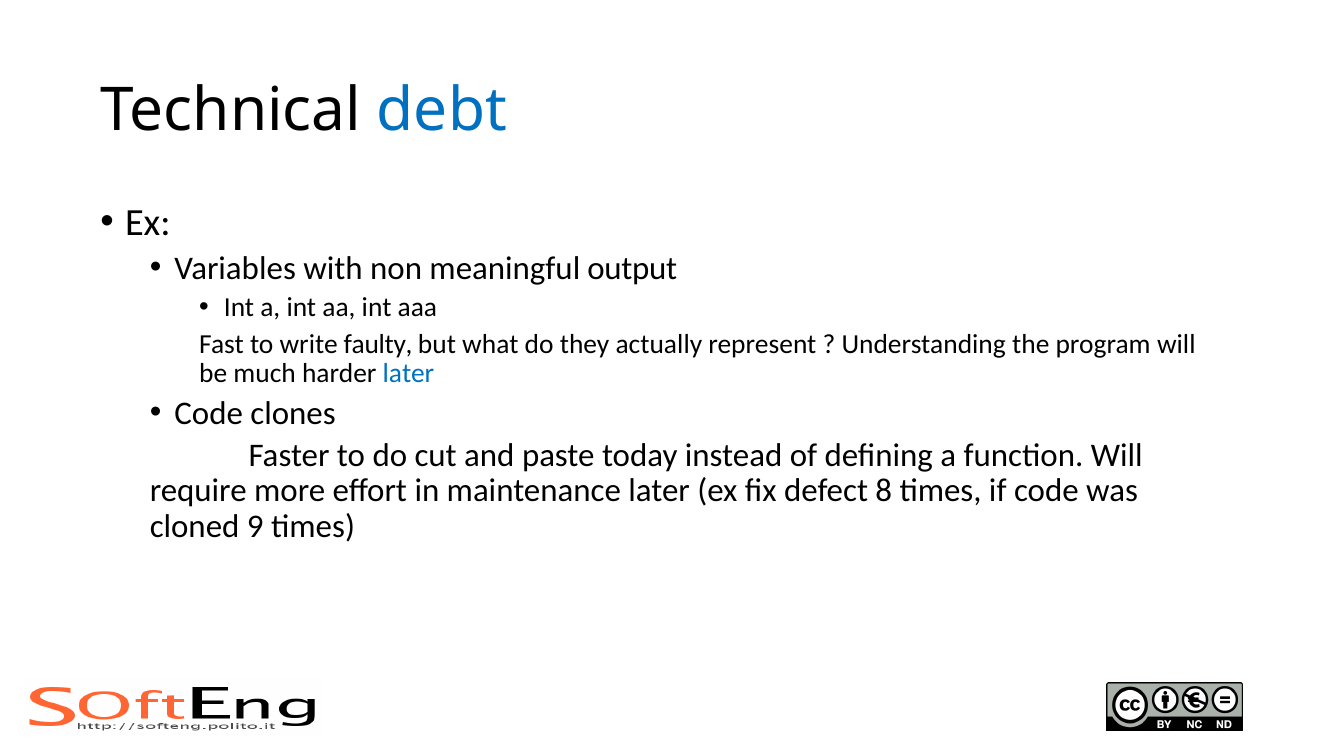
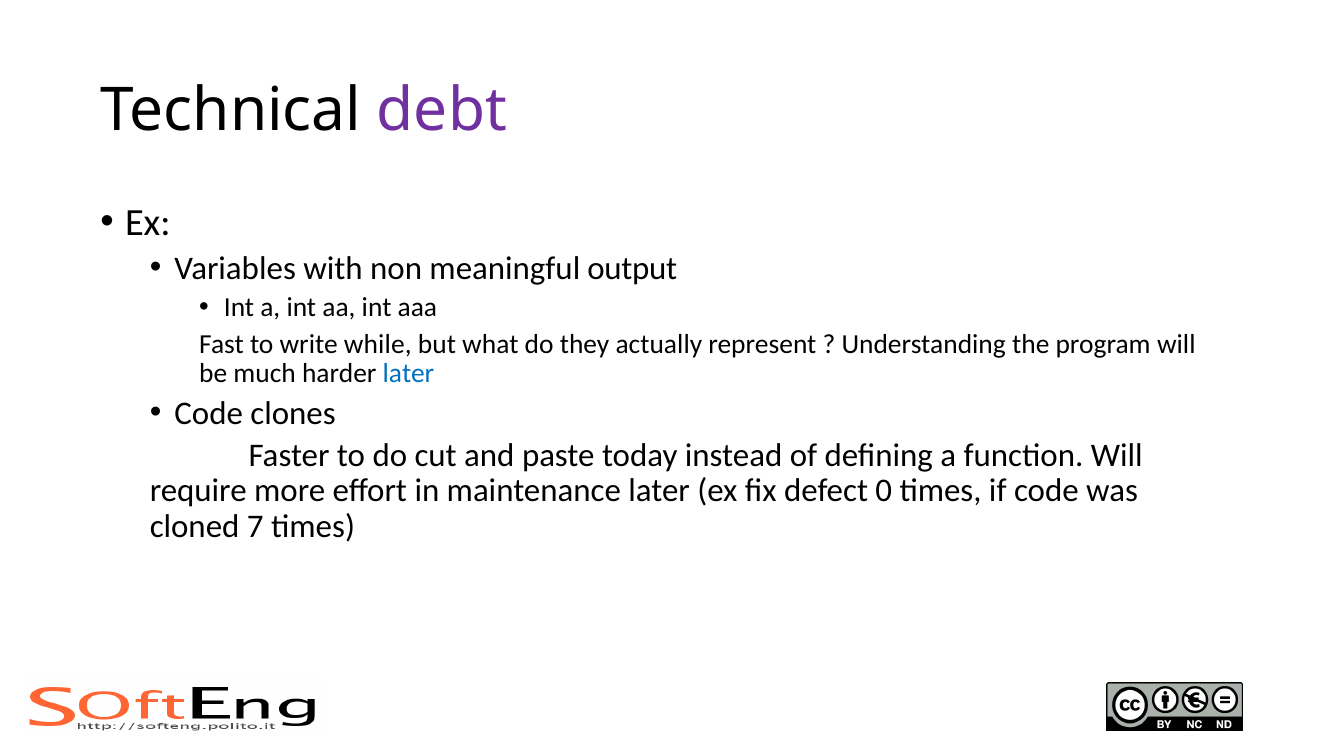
debt colour: blue -> purple
faulty: faulty -> while
8: 8 -> 0
9: 9 -> 7
